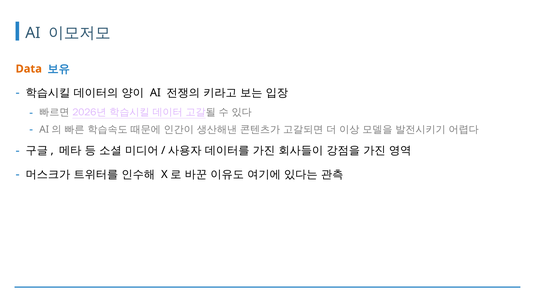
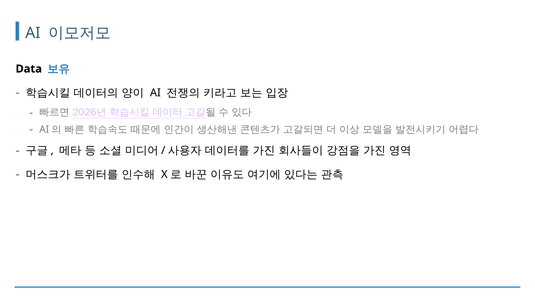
Data colour: orange -> black
